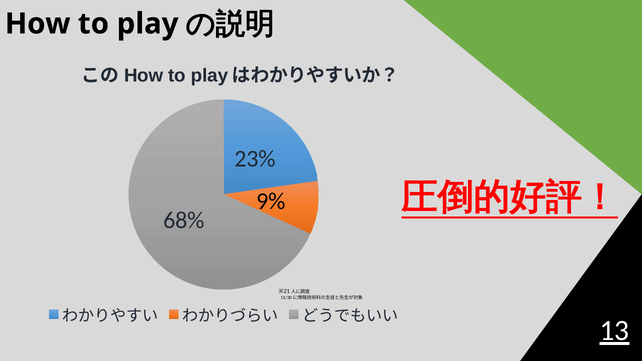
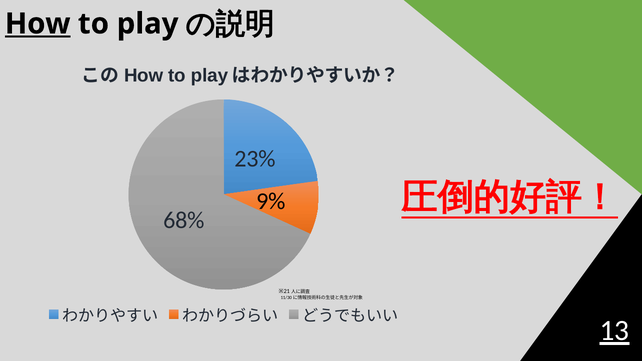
How at (38, 24) underline: none -> present
